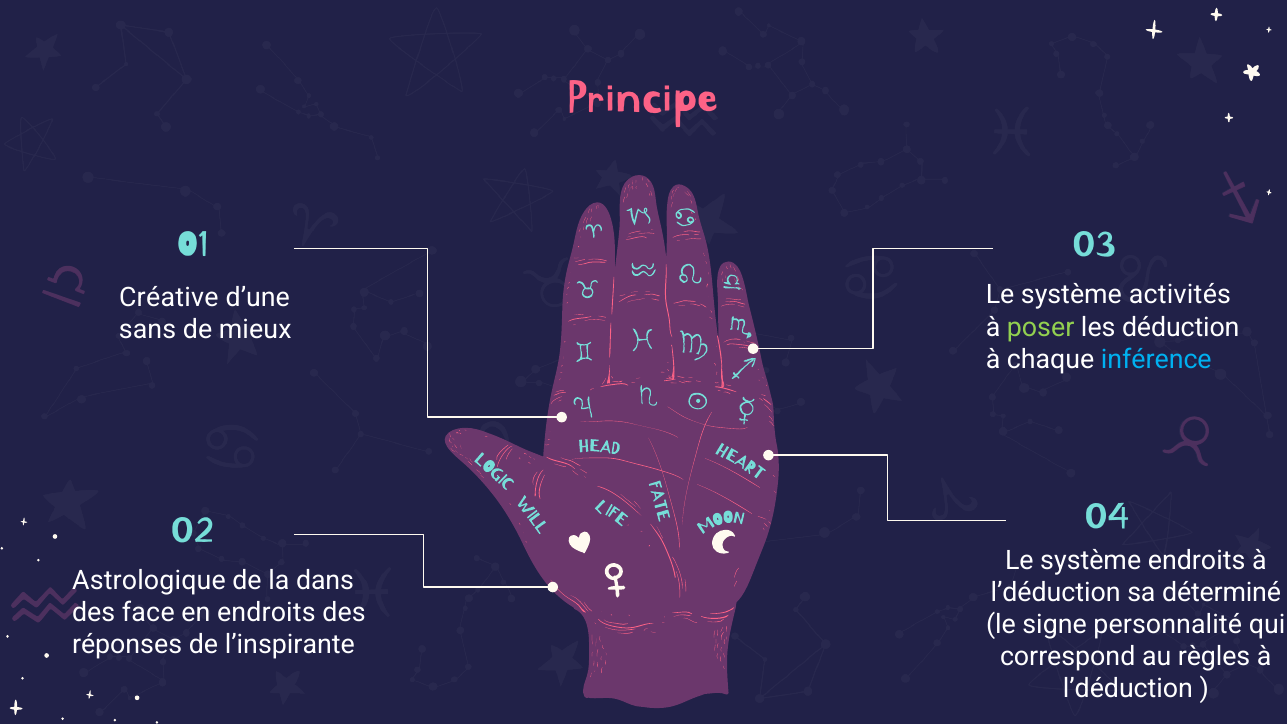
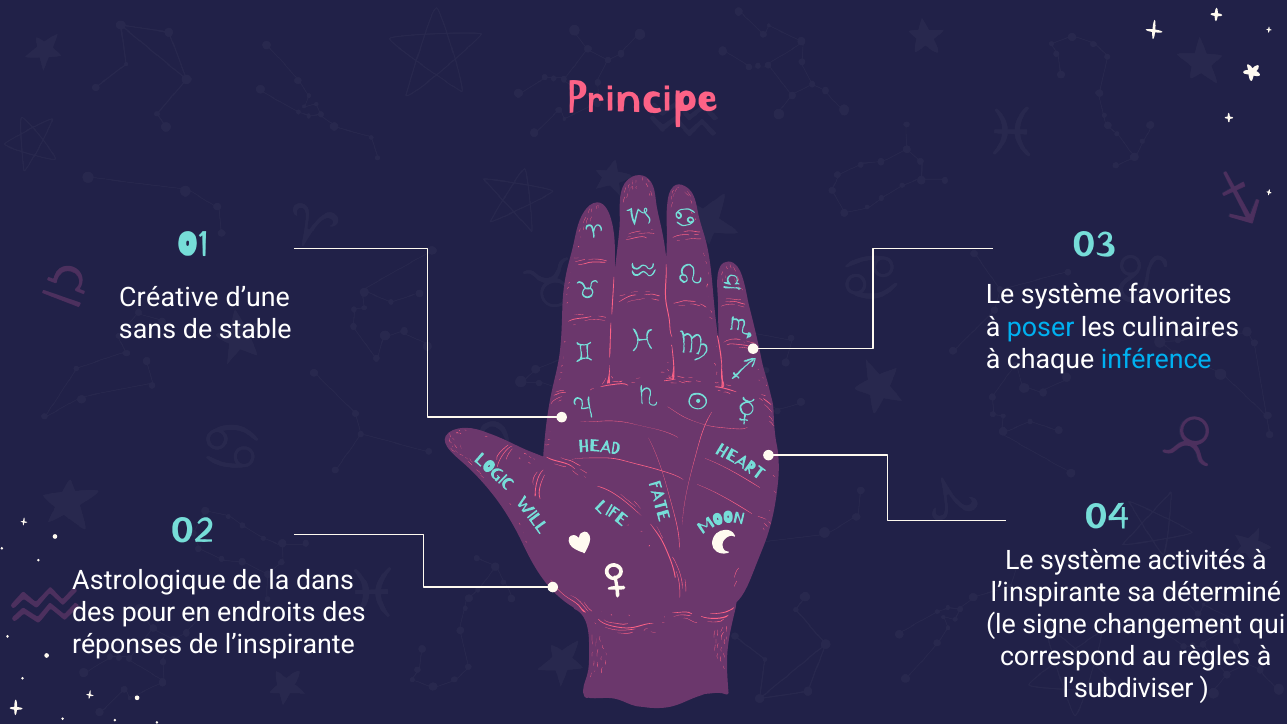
activités: activités -> favorites
poser colour: light green -> light blue
déduction: déduction -> culinaires
mieux: mieux -> stable
système endroits: endroits -> activités
l’déduction at (1056, 592): l’déduction -> l’inspirante
face: face -> pour
personnalité: personnalité -> changement
l’déduction at (1128, 689): l’déduction -> l’subdiviser
